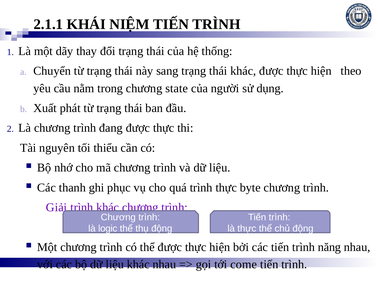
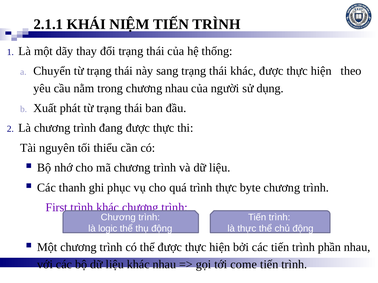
chương state: state -> nhau
Giải: Giải -> First
năng: năng -> phần
